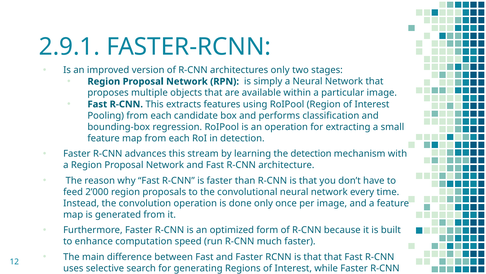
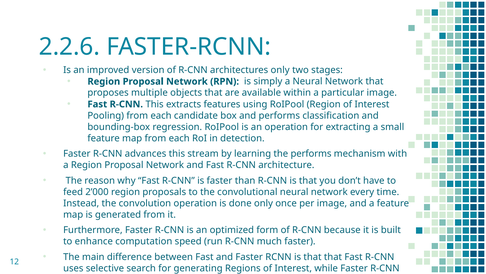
2.9.1: 2.9.1 -> 2.2.6
the detection: detection -> performs
